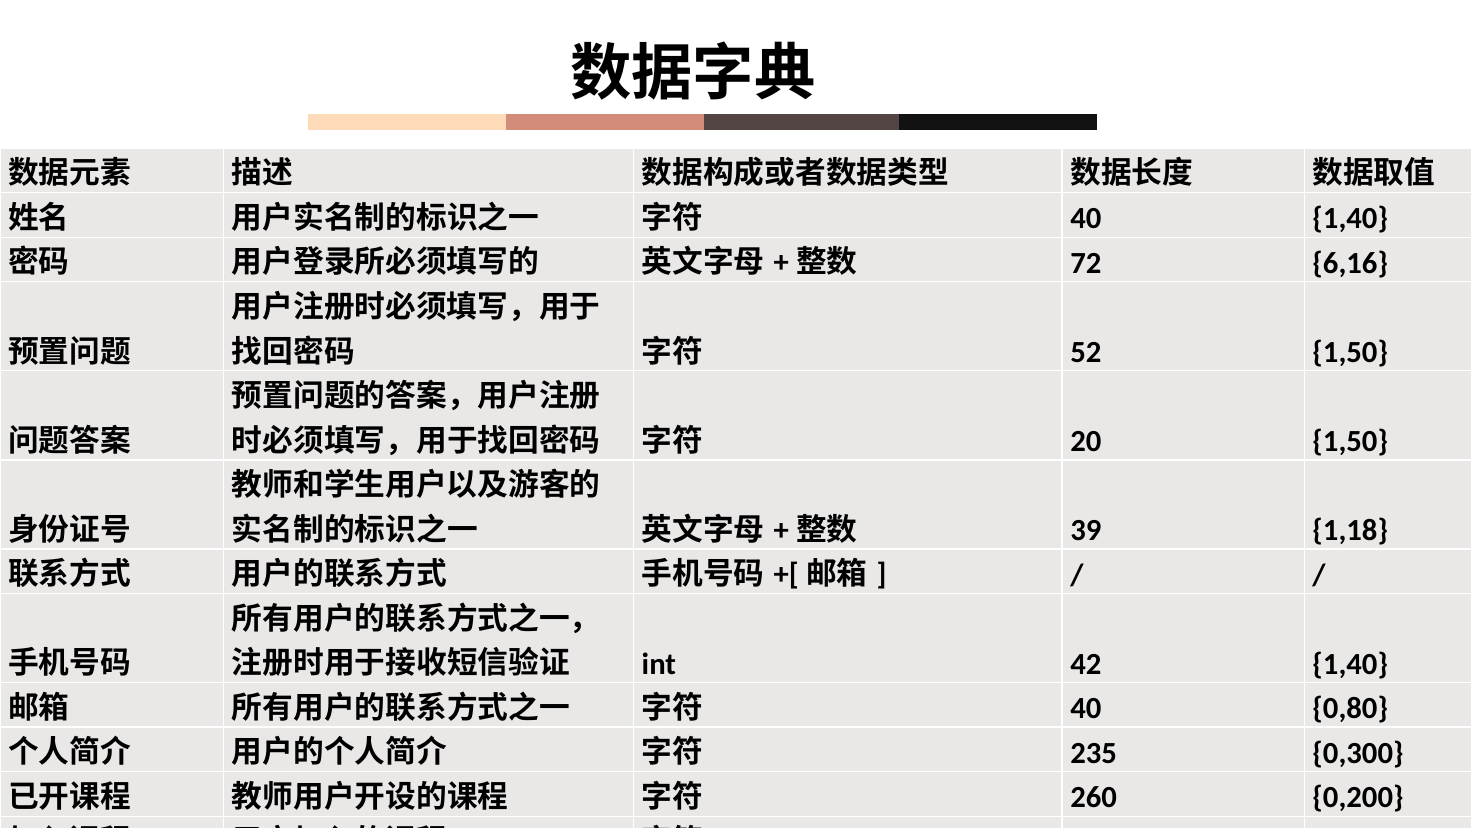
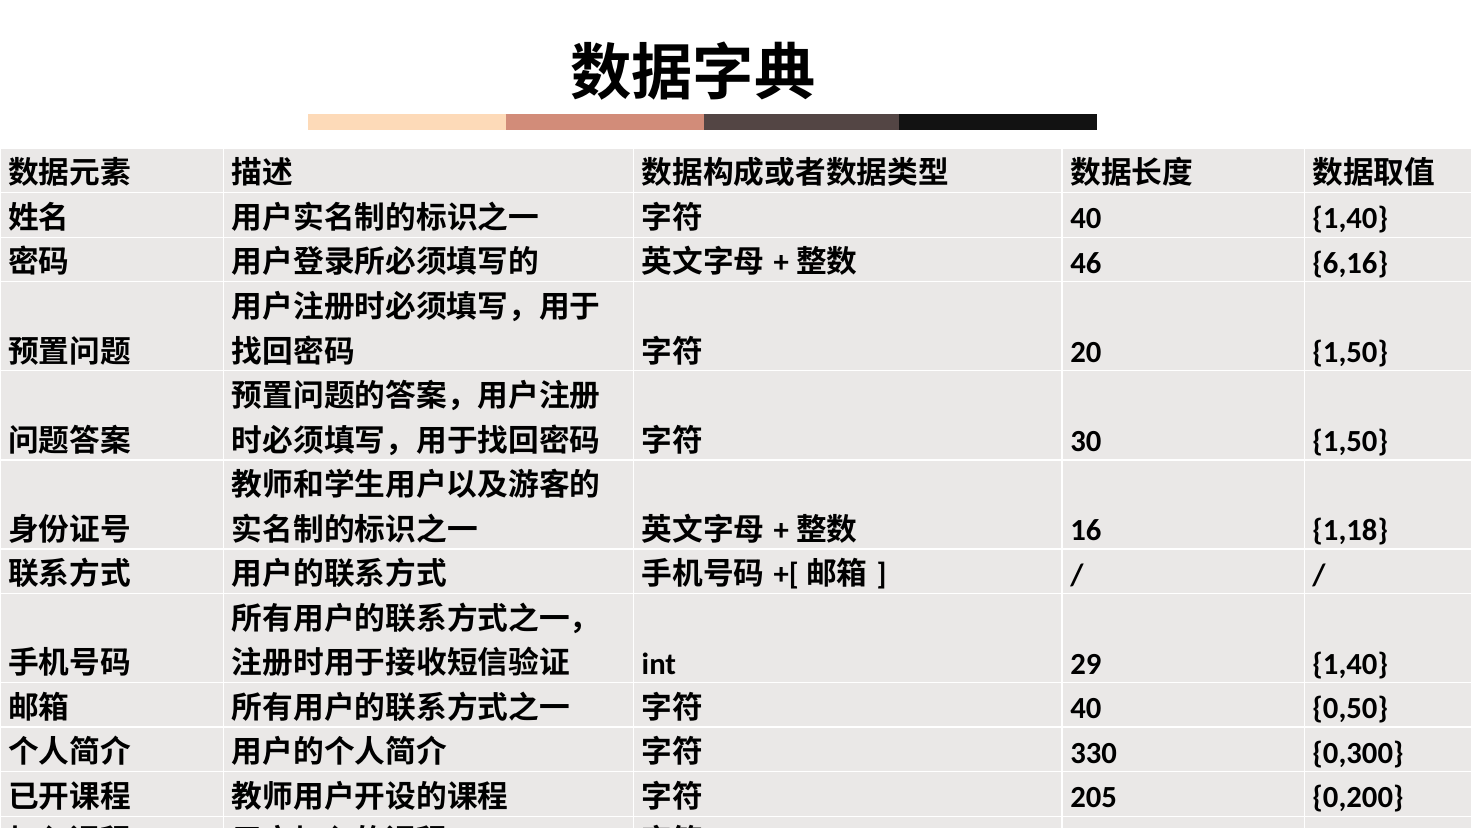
72: 72 -> 46
52: 52 -> 20
20: 20 -> 30
39: 39 -> 16
42: 42 -> 29
0,80: 0,80 -> 0,50
235: 235 -> 330
260: 260 -> 205
